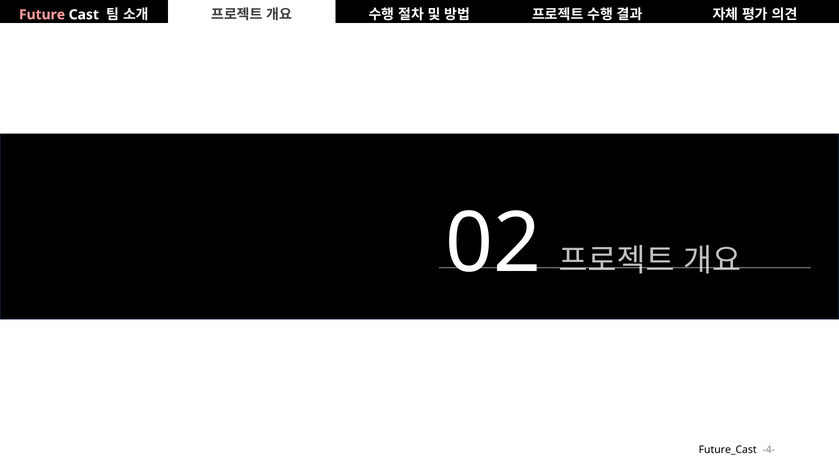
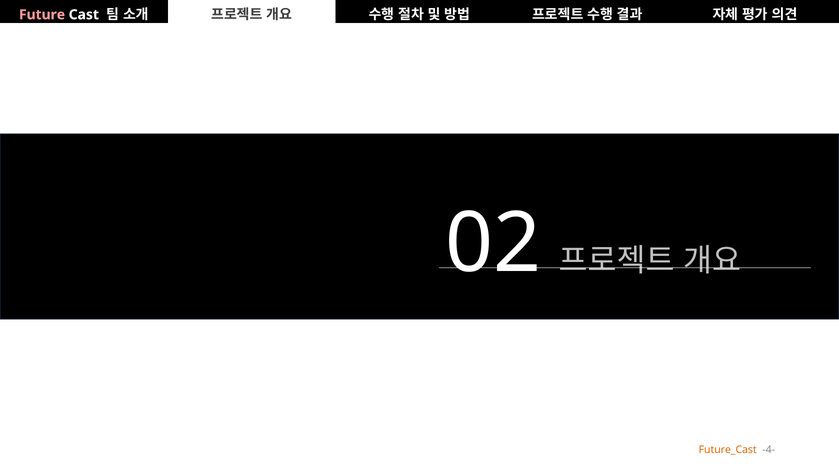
Future_Cast colour: black -> orange
